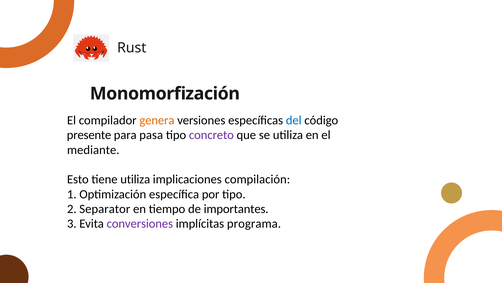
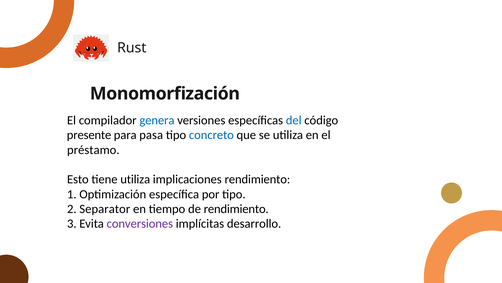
genera colour: orange -> blue
concreto colour: purple -> blue
mediante: mediante -> préstamo
implicaciones compilación: compilación -> rendimiento
de importantes: importantes -> rendimiento
programa: programa -> desarrollo
